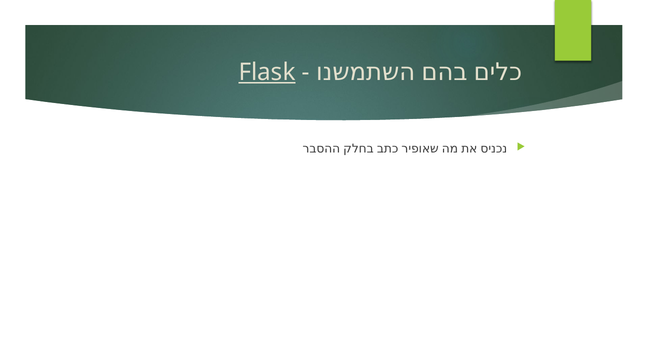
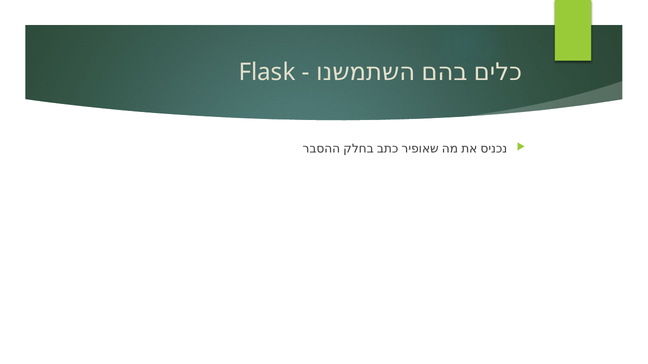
Flask underline: present -> none
